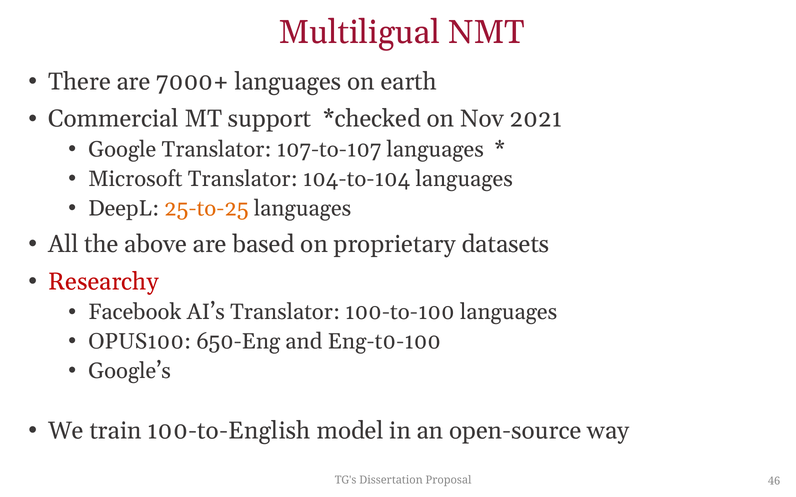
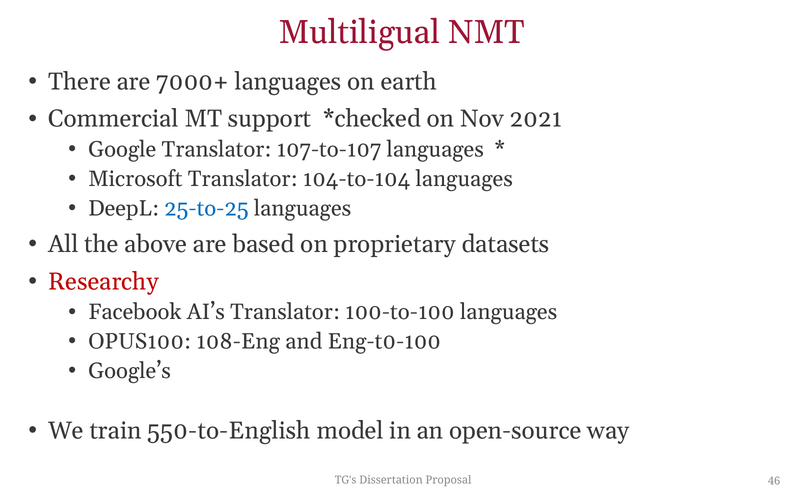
25-to-25 colour: orange -> blue
650-Eng: 650-Eng -> 108-Eng
100-to-English: 100-to-English -> 550-to-English
